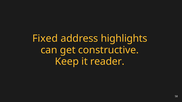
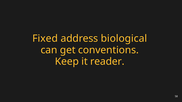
highlights: highlights -> biological
constructive: constructive -> conventions
